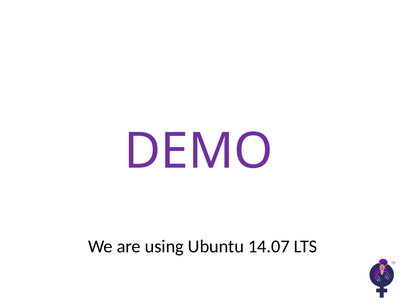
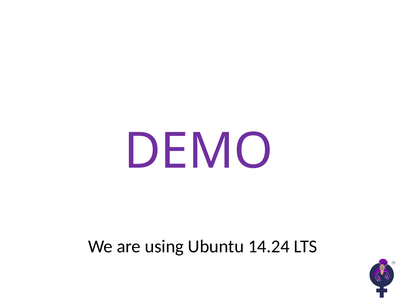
14.07: 14.07 -> 14.24
